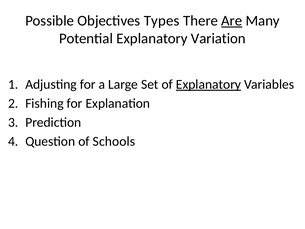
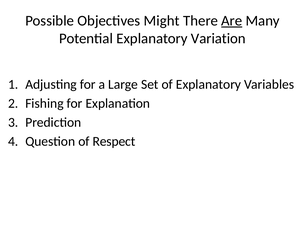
Types: Types -> Might
Explanatory at (209, 84) underline: present -> none
Schools: Schools -> Respect
